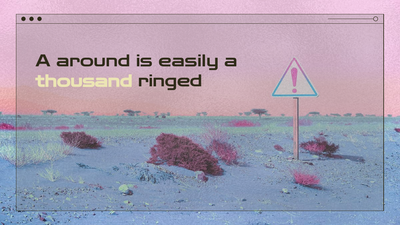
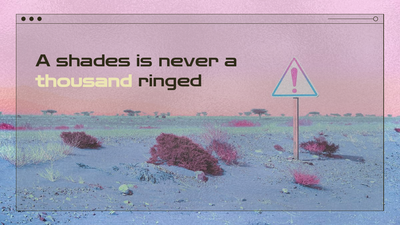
around: around -> shades
easily: easily -> never
